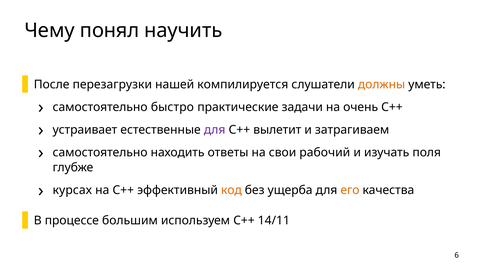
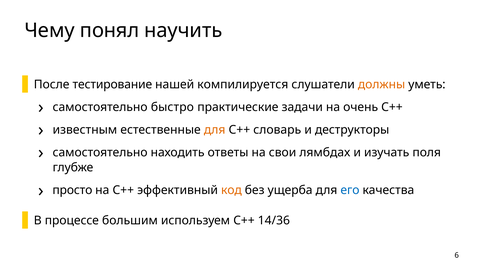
перезагрузки: перезагрузки -> тестирование
устраивает: устраивает -> известным
для at (215, 130) colour: purple -> orange
вылетит: вылетит -> словарь
затрагиваем: затрагиваем -> деструкторы
рабочий: рабочий -> лямбдах
курсах: курсах -> просто
его colour: orange -> blue
14/11: 14/11 -> 14/36
